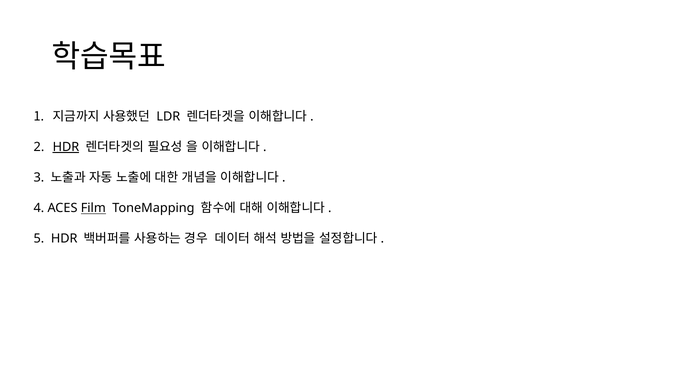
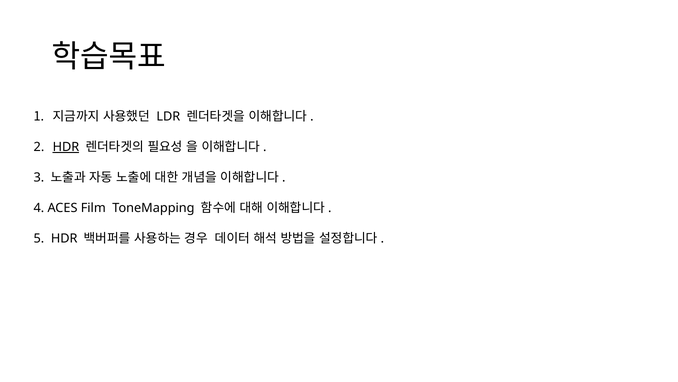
Film underline: present -> none
